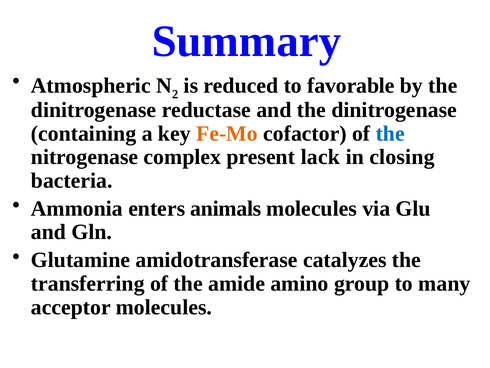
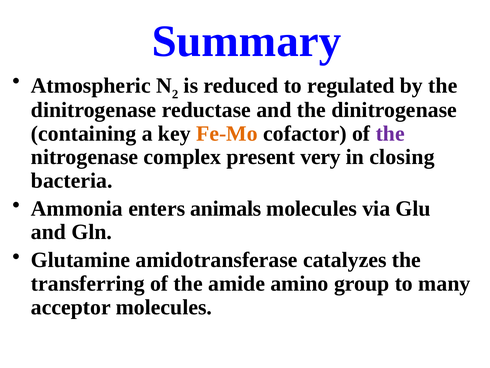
favorable: favorable -> regulated
the at (390, 133) colour: blue -> purple
lack: lack -> very
